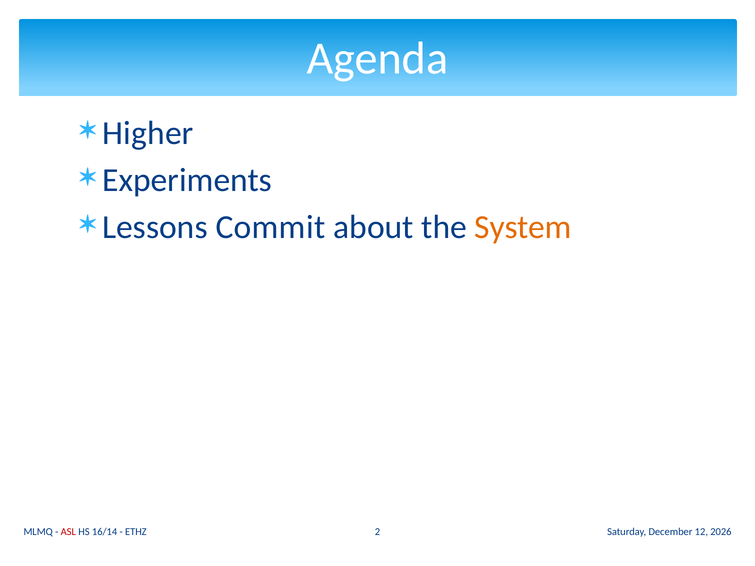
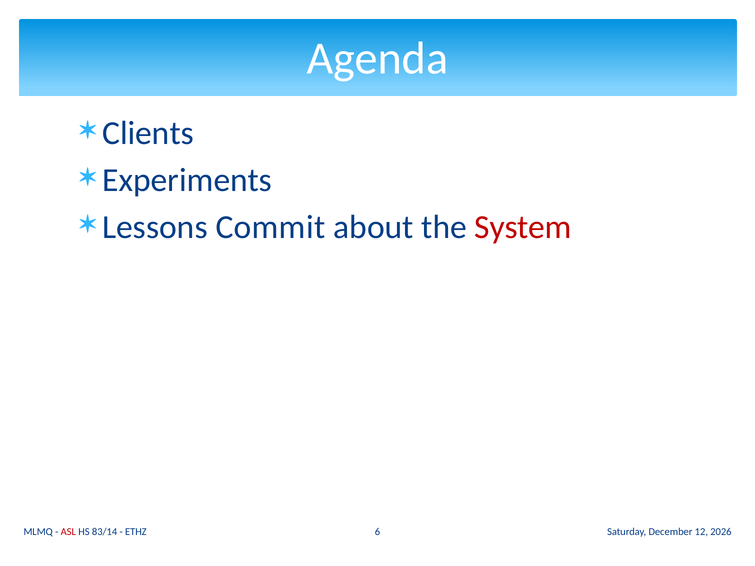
Higher: Higher -> Clients
System colour: orange -> red
16/14: 16/14 -> 83/14
2: 2 -> 6
